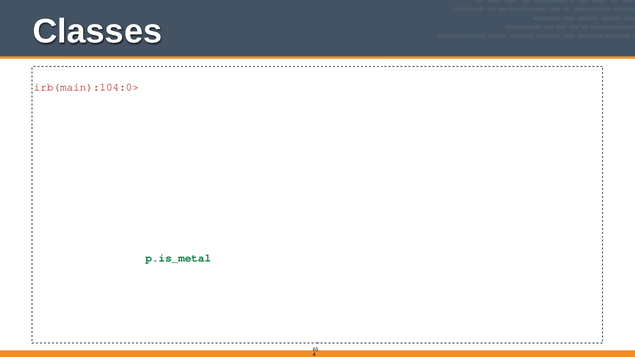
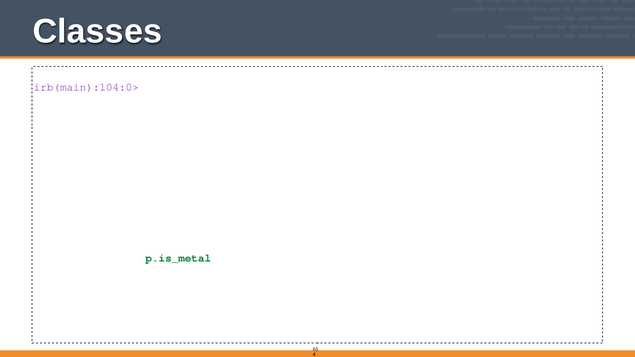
irb(main):104:0> colour: red -> purple
